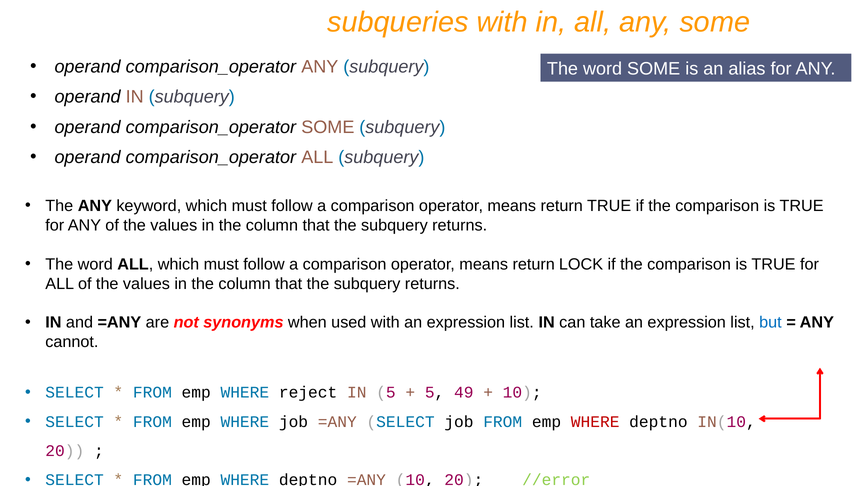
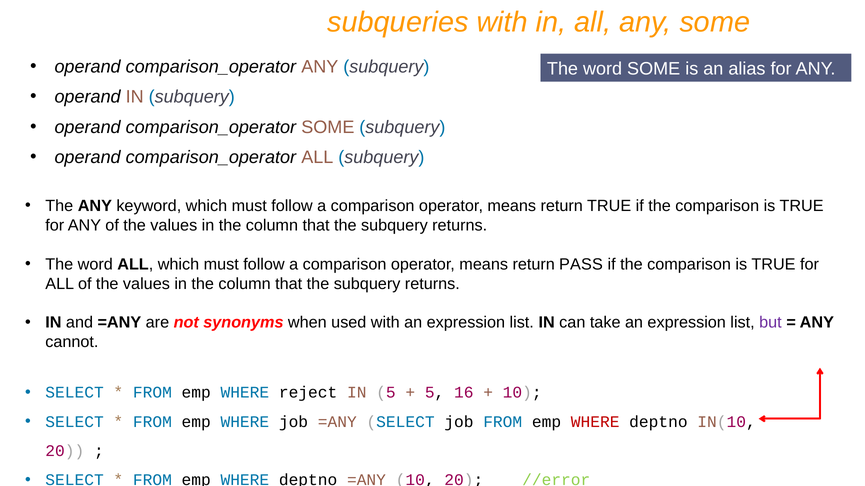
LOCK: LOCK -> PASS
but colour: blue -> purple
49: 49 -> 16
